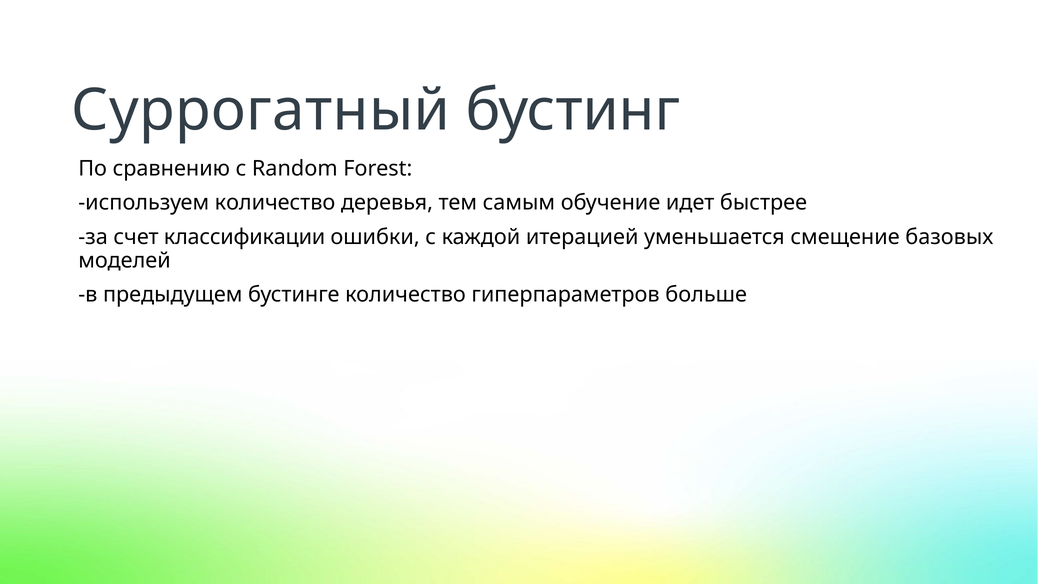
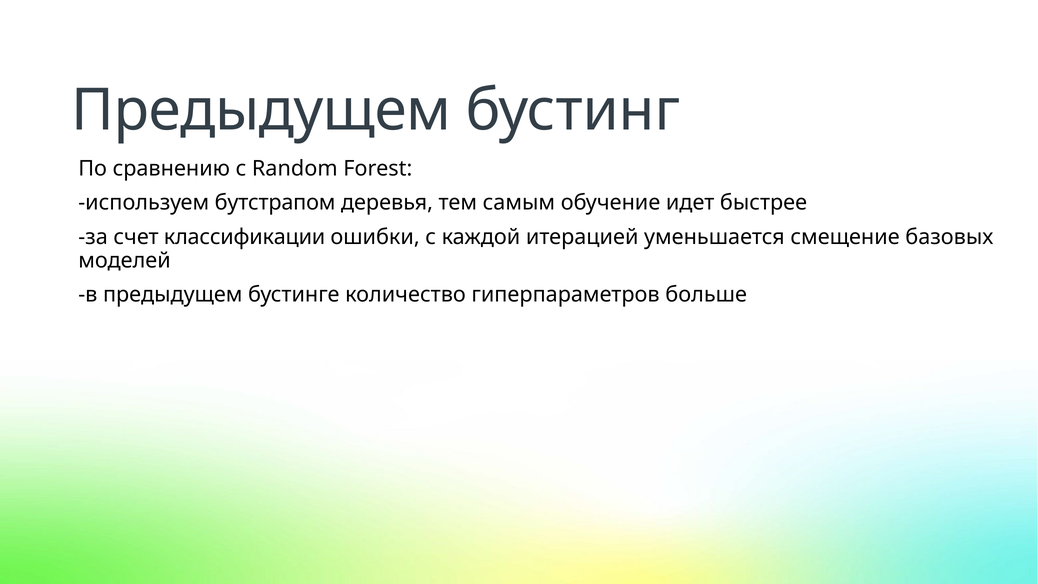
Суррогатный at (261, 110): Суррогатный -> Предыдущем
используем количество: количество -> бутстрапом
